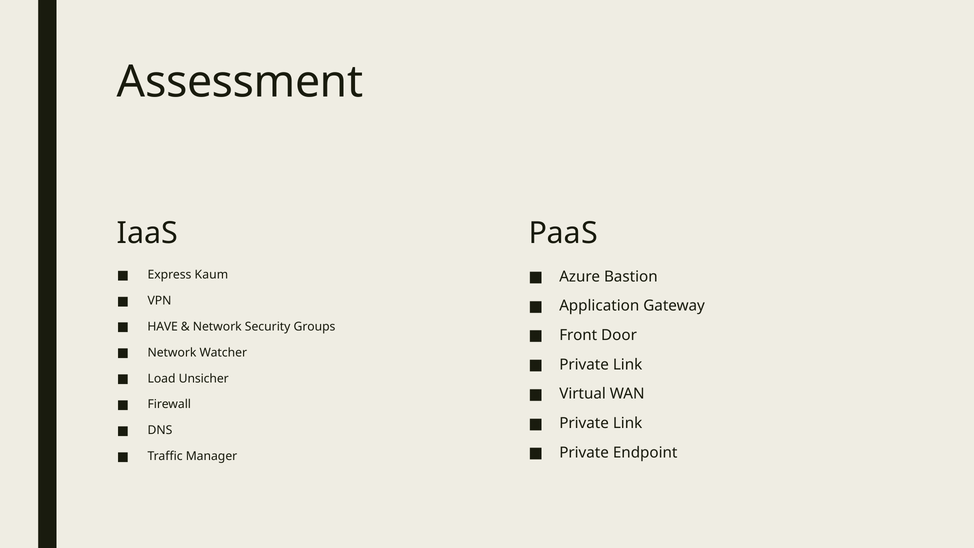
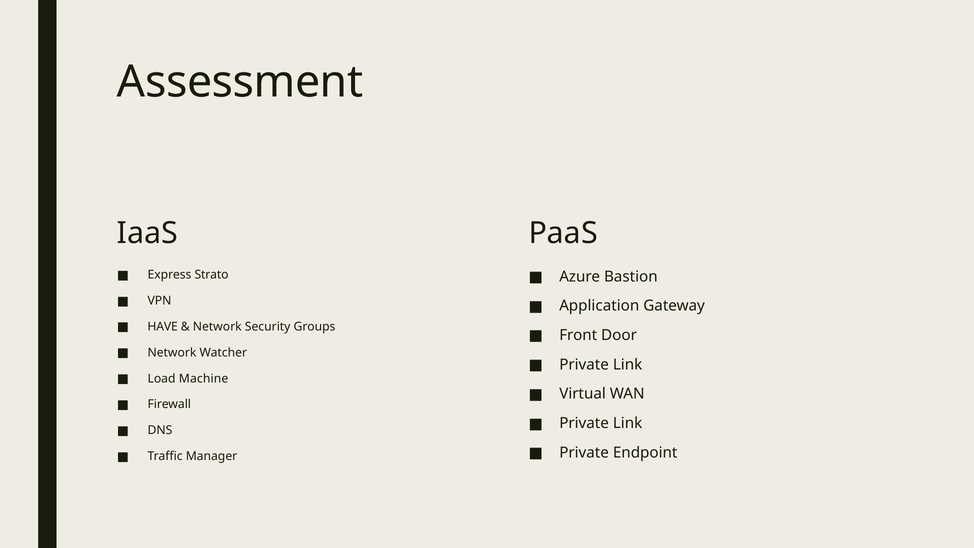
Kaum: Kaum -> Strato
Unsicher: Unsicher -> Machine
